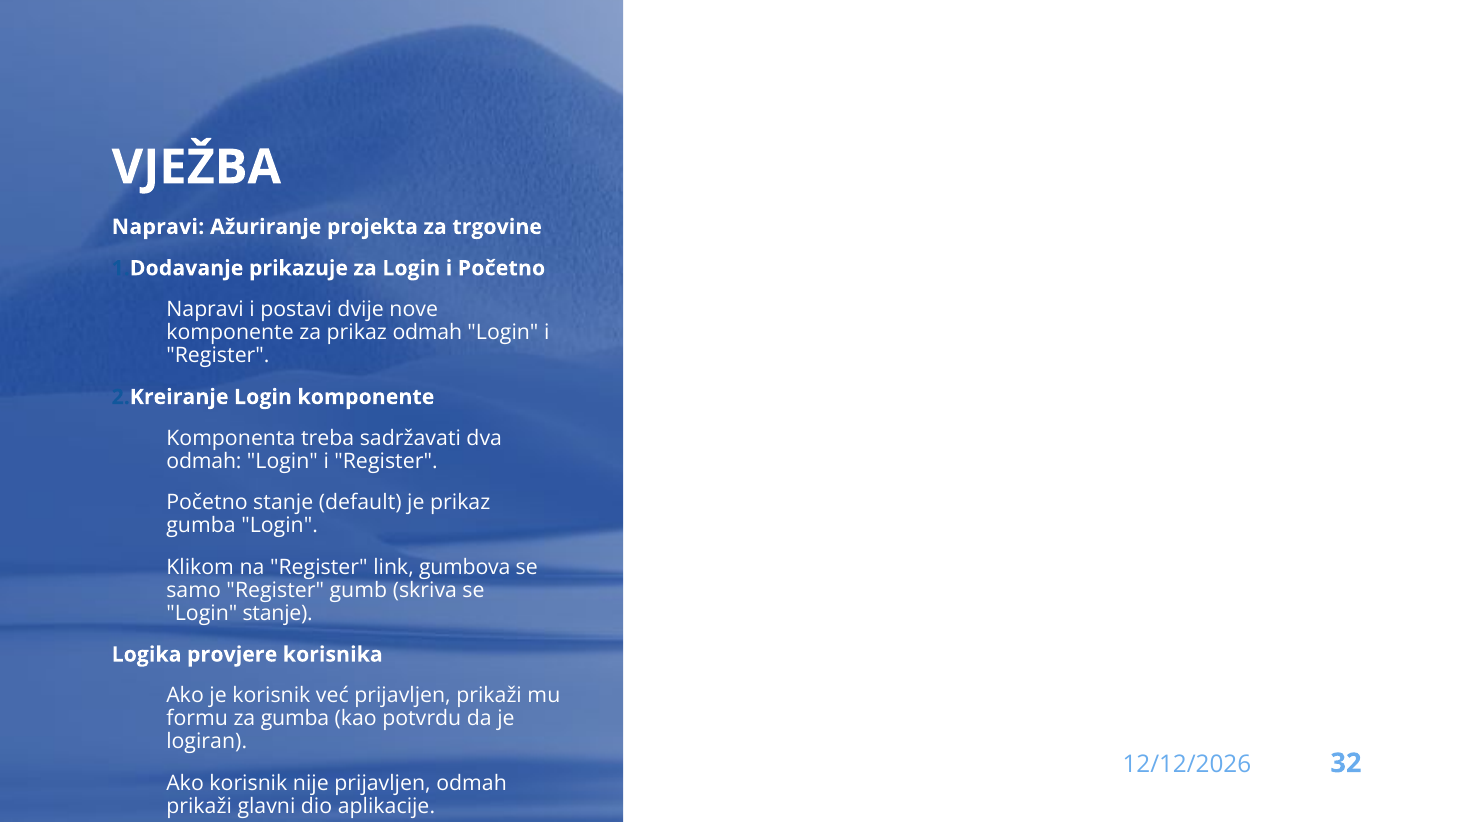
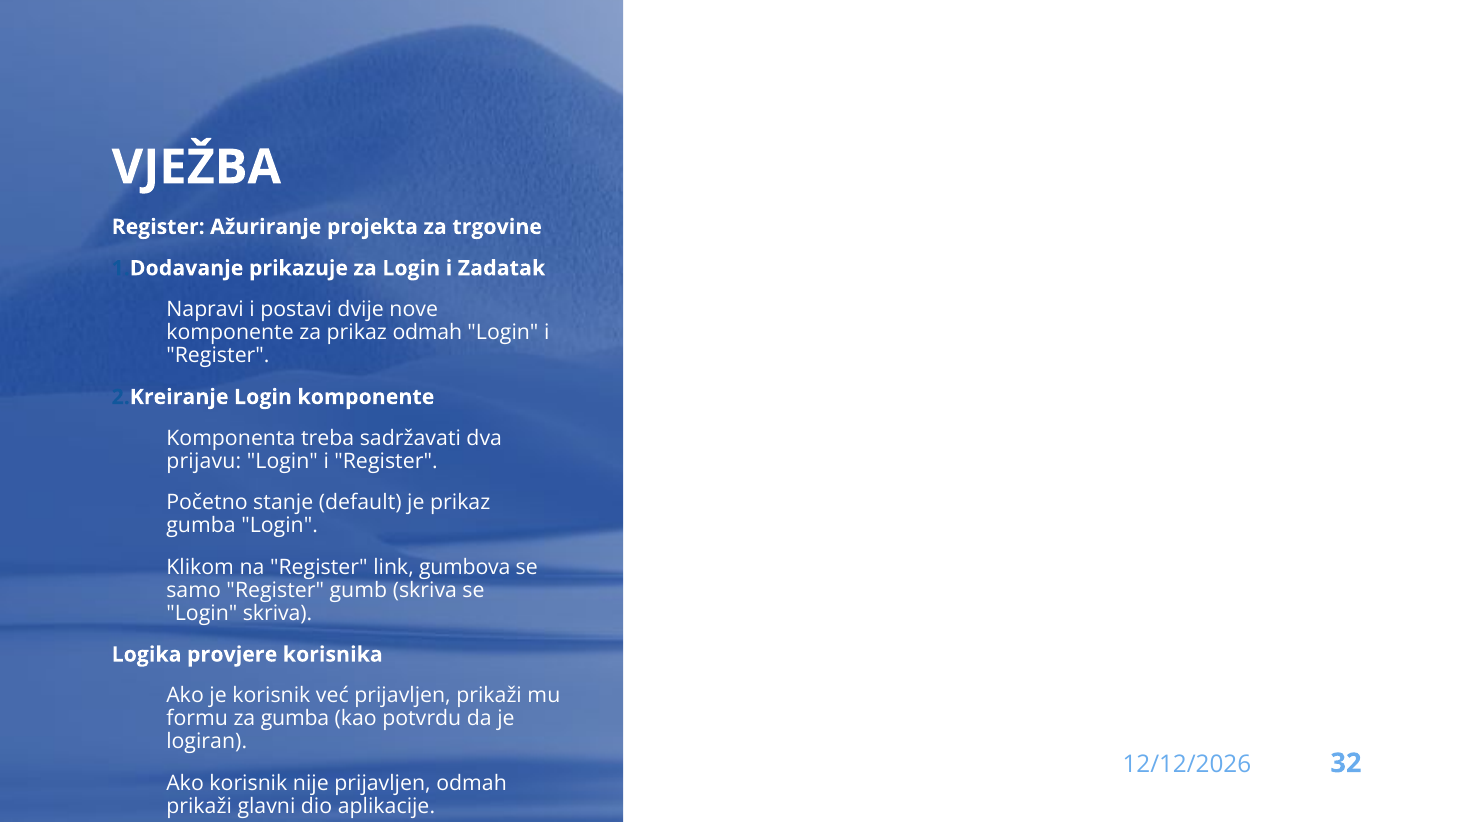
Napravi at (158, 227): Napravi -> Register
i Početno: Početno -> Zadatak
odmah at (204, 461): odmah -> prijavu
Login stanje: stanje -> skriva
